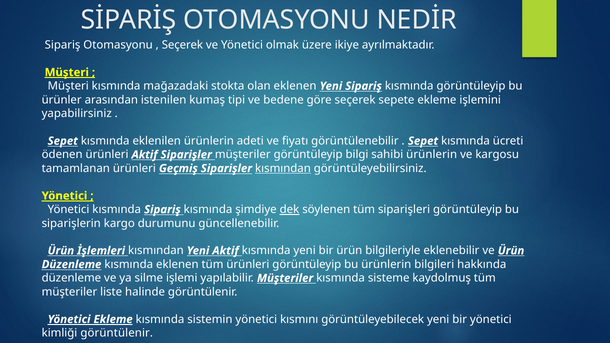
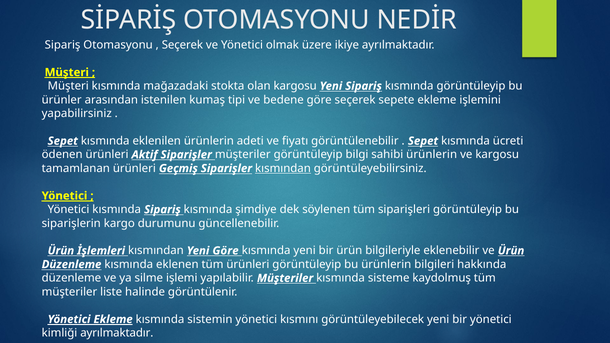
olan eklenen: eklenen -> kargosu
dek underline: present -> none
Yeni Aktif: Aktif -> Göre
kimliği görüntülenir: görüntülenir -> ayrılmaktadır
